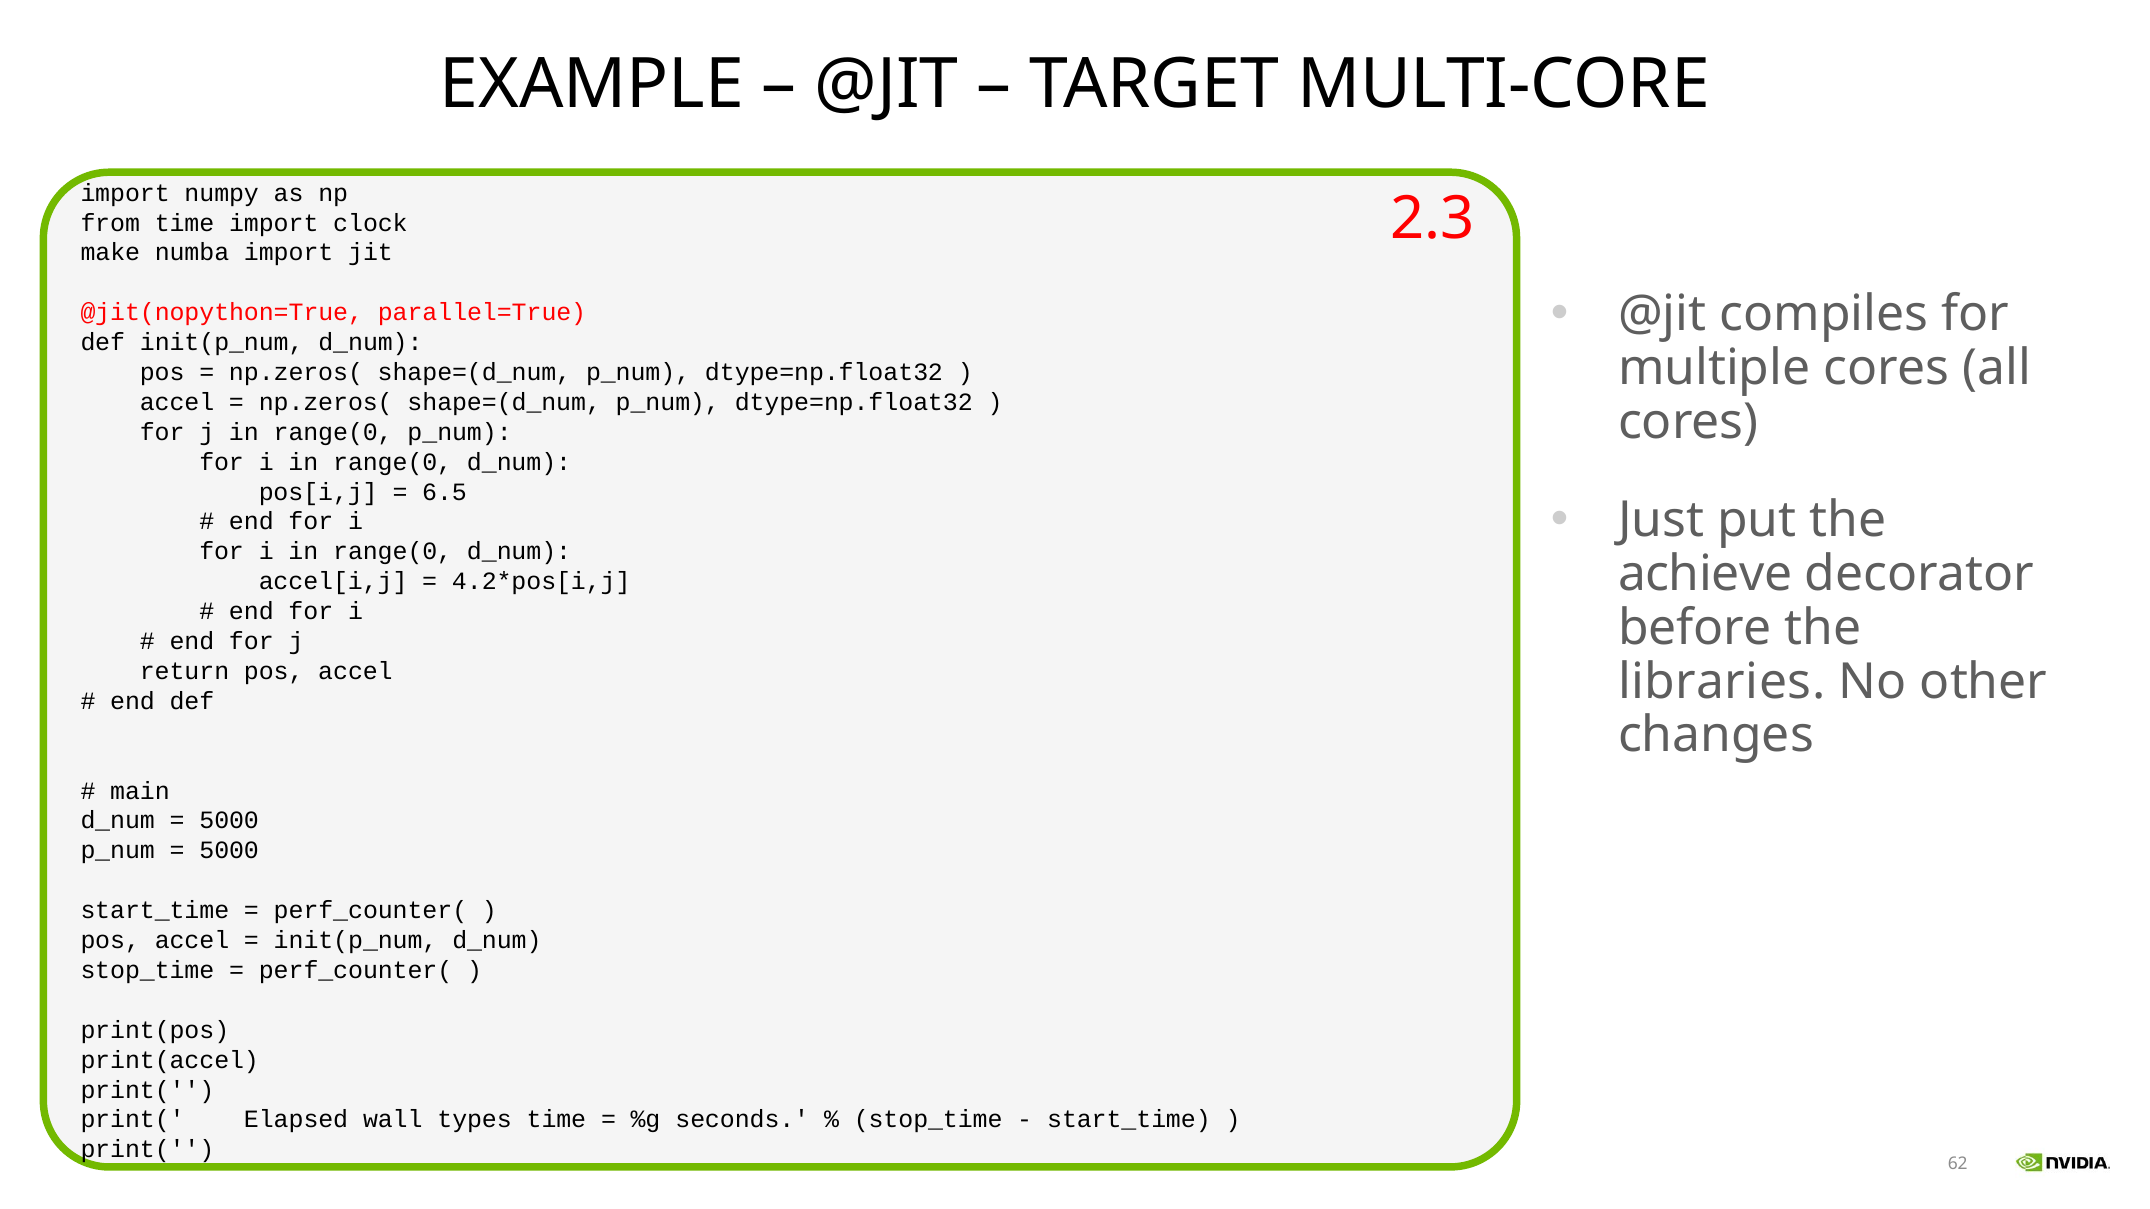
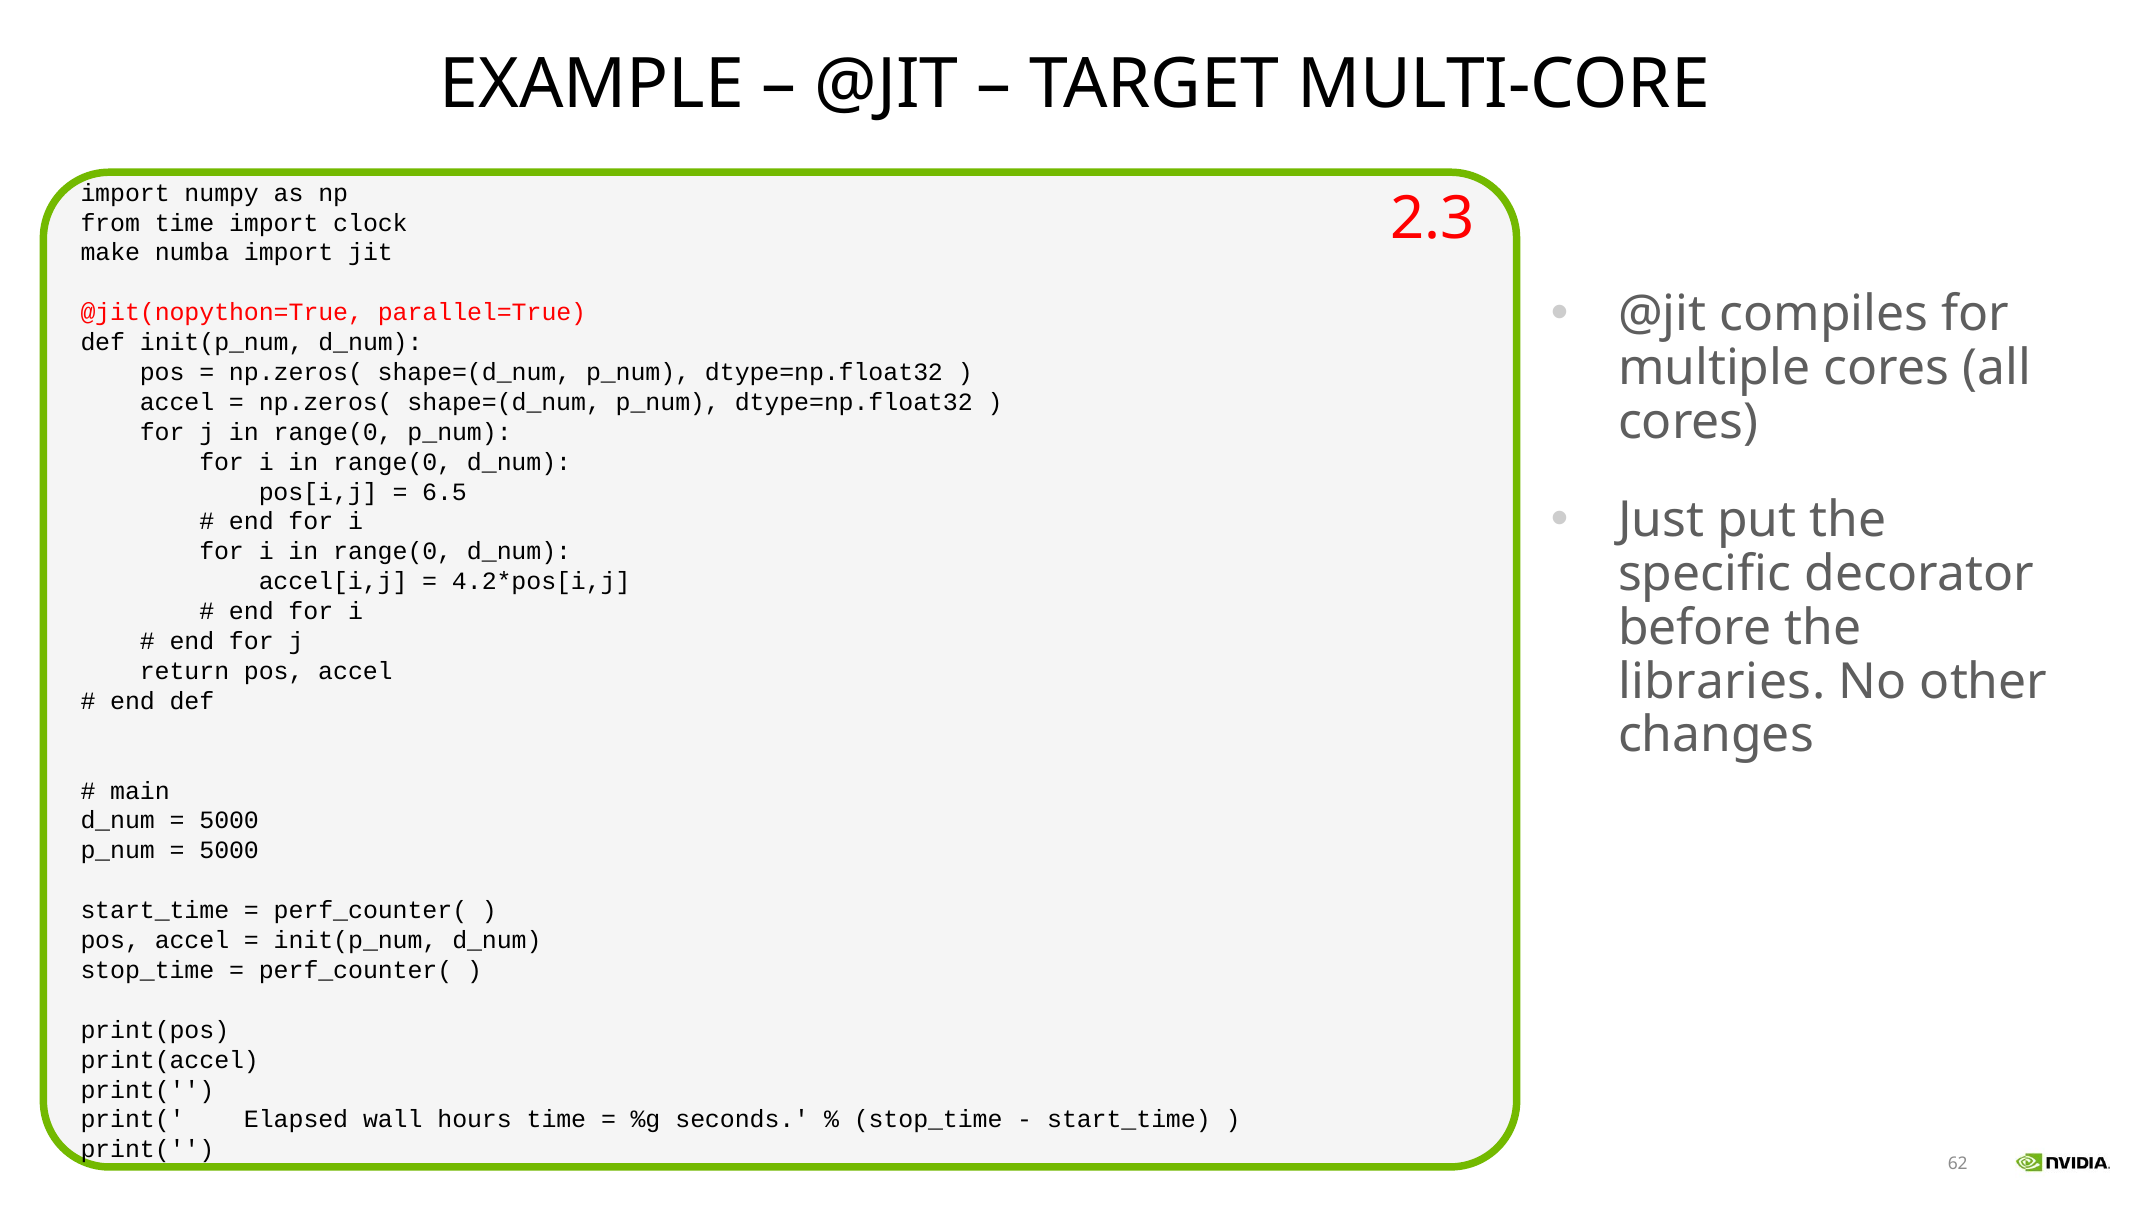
achieve: achieve -> specific
types: types -> hours
